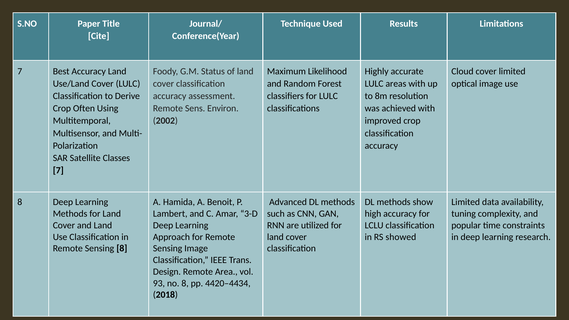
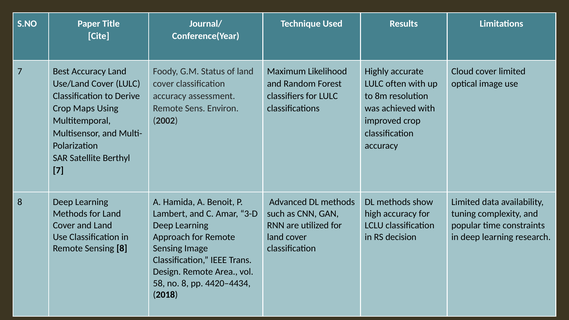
areas: areas -> often
Often: Often -> Maps
Classes: Classes -> Berthyl
showed: showed -> decision
93: 93 -> 58
